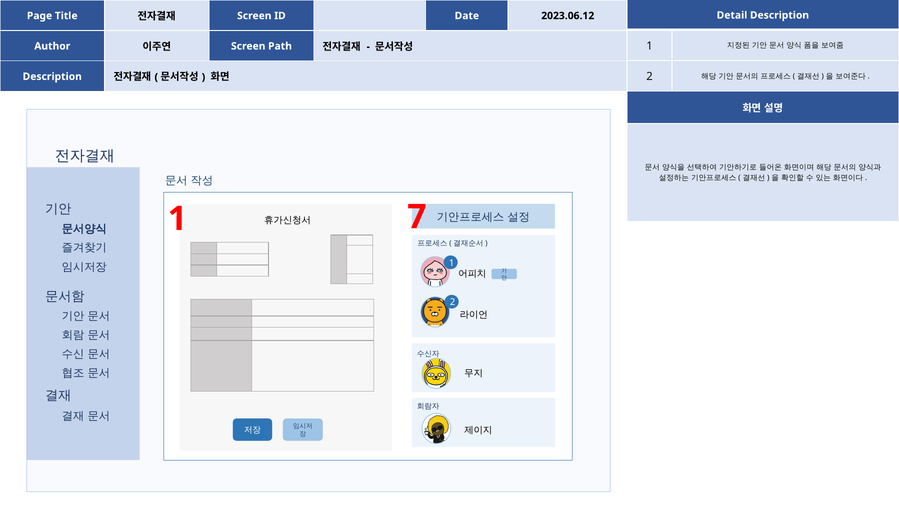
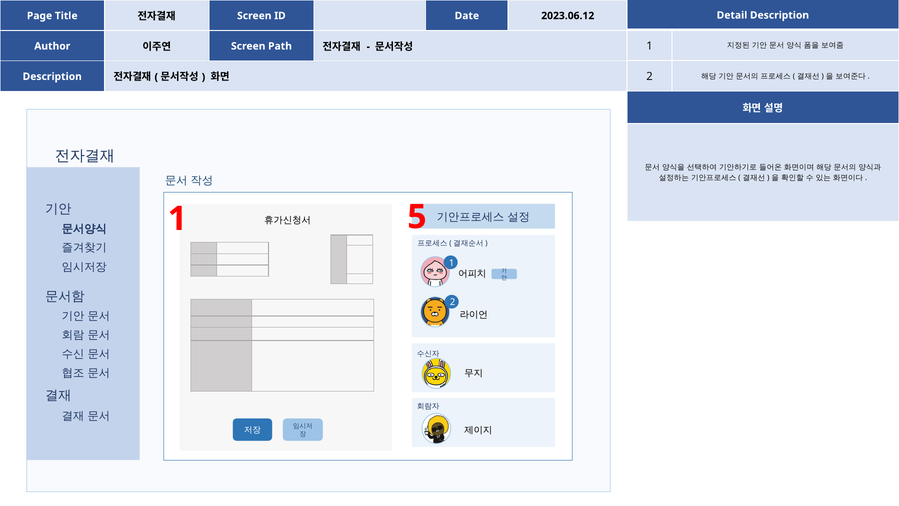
7: 7 -> 5
